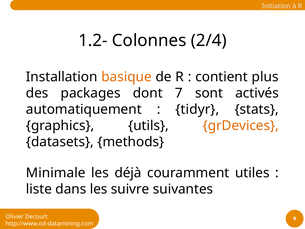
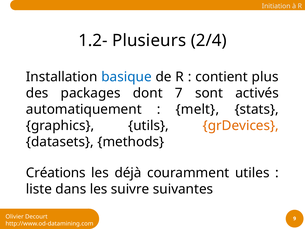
Colonnes: Colonnes -> Plusieurs
basique colour: orange -> blue
tidyr: tidyr -> melt
Minimale: Minimale -> Créations
